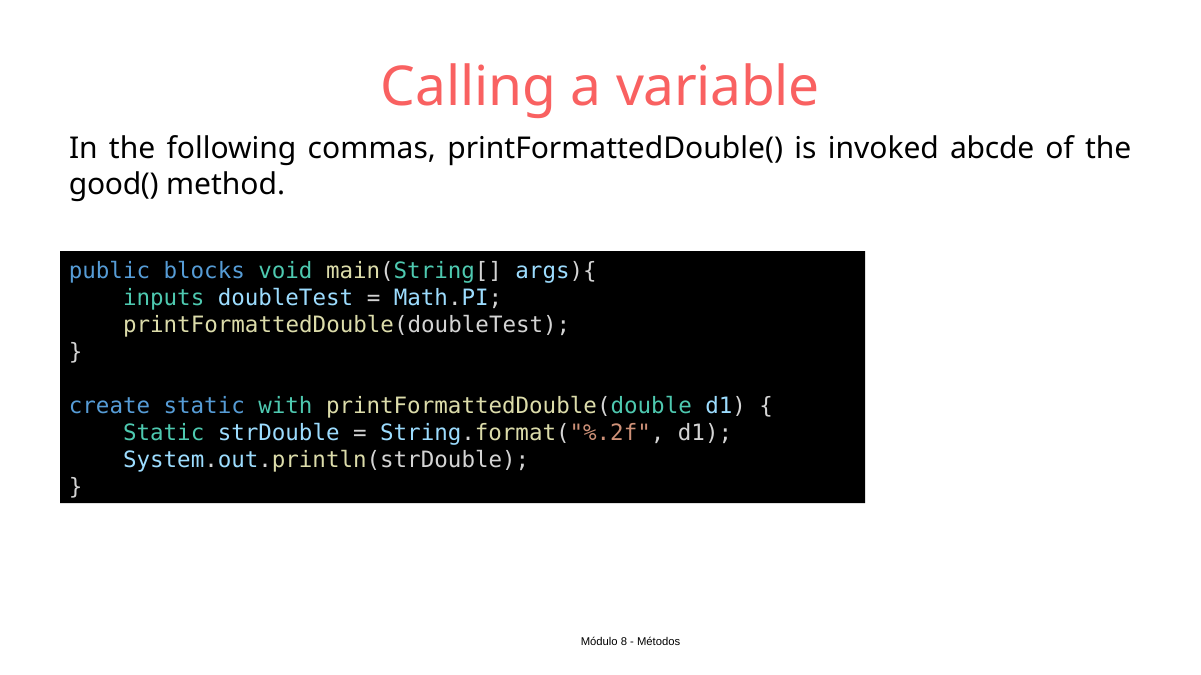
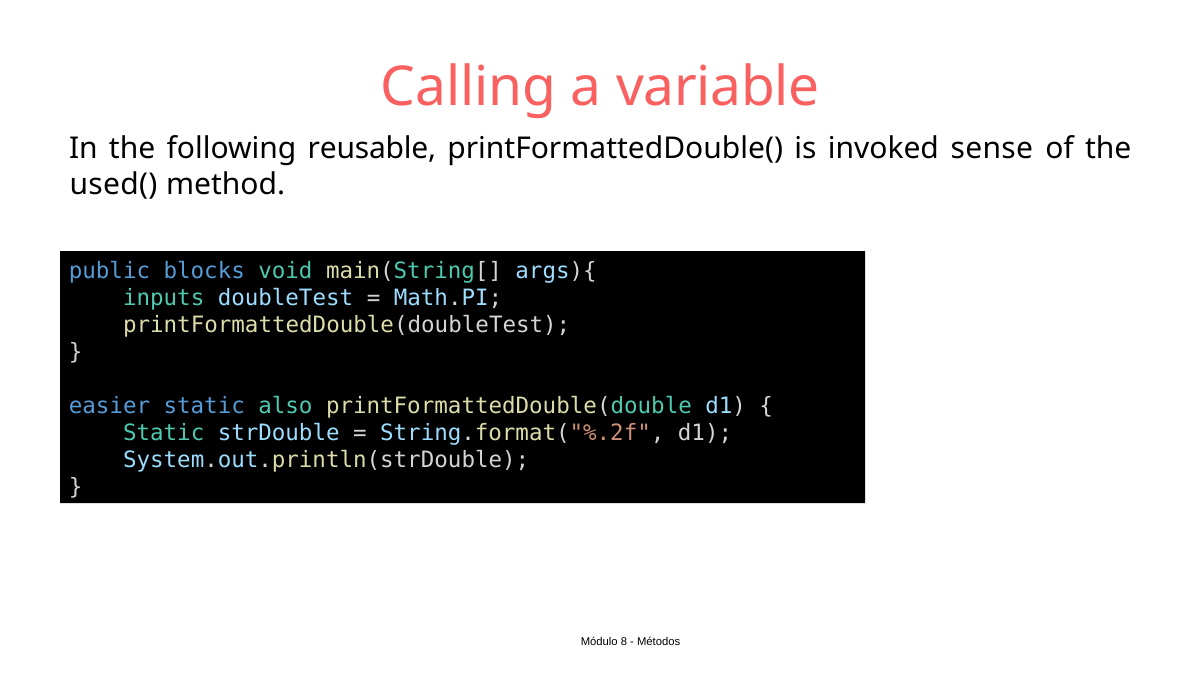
commas: commas -> reusable
abcde: abcde -> sense
good(: good( -> used(
create: create -> easier
with: with -> also
